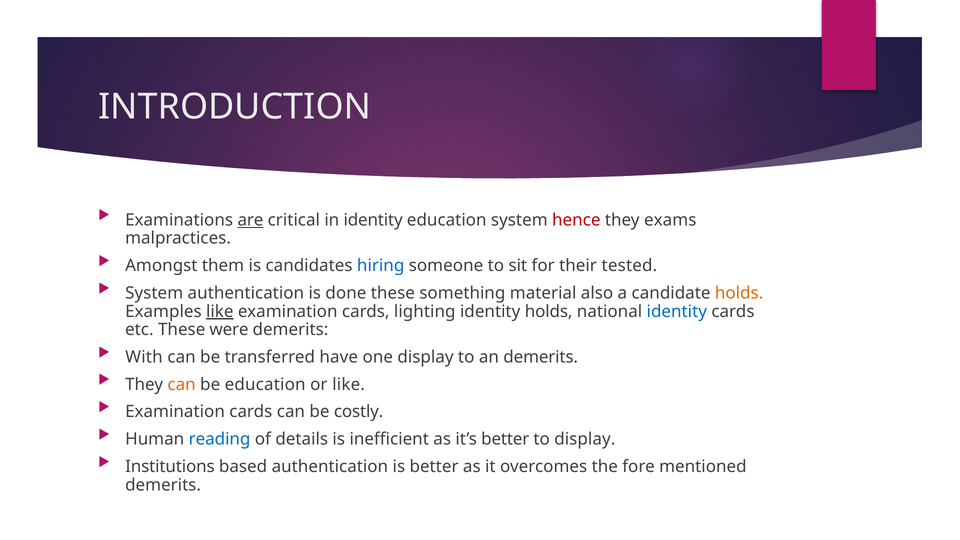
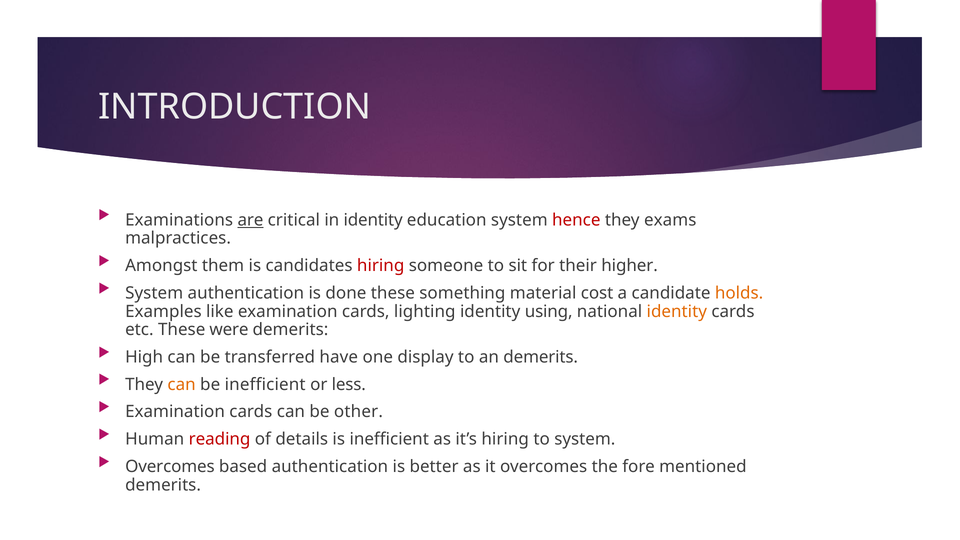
hiring at (381, 266) colour: blue -> red
tested: tested -> higher
also: also -> cost
like at (220, 311) underline: present -> none
identity holds: holds -> using
identity at (677, 311) colour: blue -> orange
With: With -> High
be education: education -> inefficient
or like: like -> less
costly: costly -> other
reading colour: blue -> red
it’s better: better -> hiring
to display: display -> system
Institutions at (170, 467): Institutions -> Overcomes
